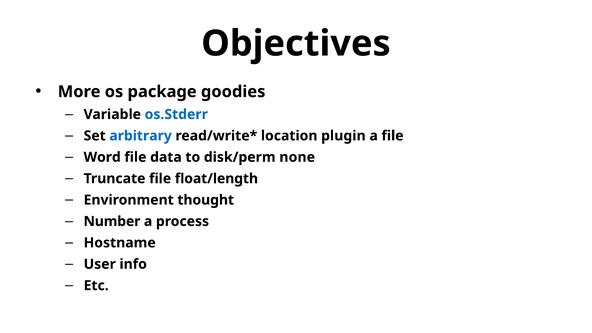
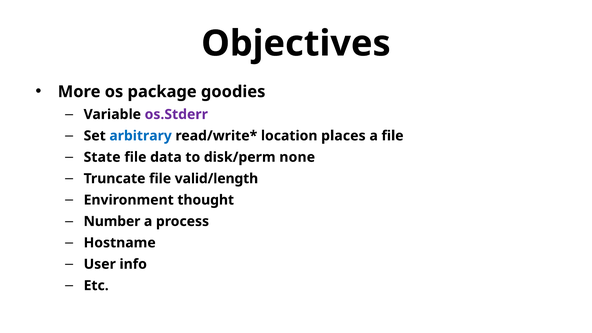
os.Stderr colour: blue -> purple
plugin: plugin -> places
Word: Word -> State
float/length: float/length -> valid/length
